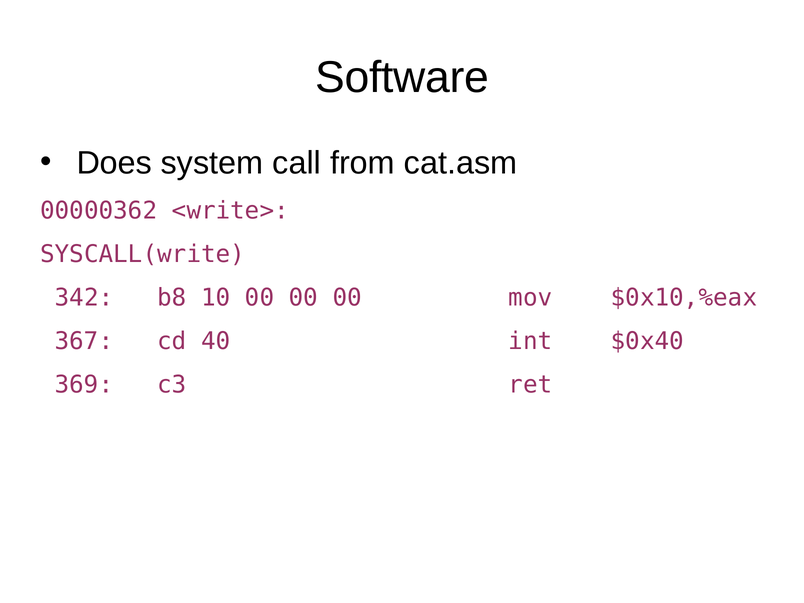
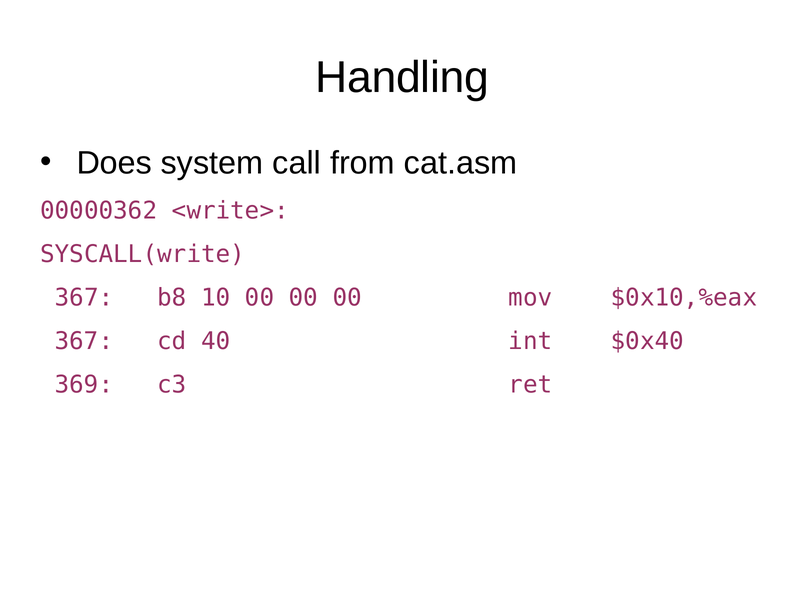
Software: Software -> Handling
342 at (84, 298): 342 -> 367
